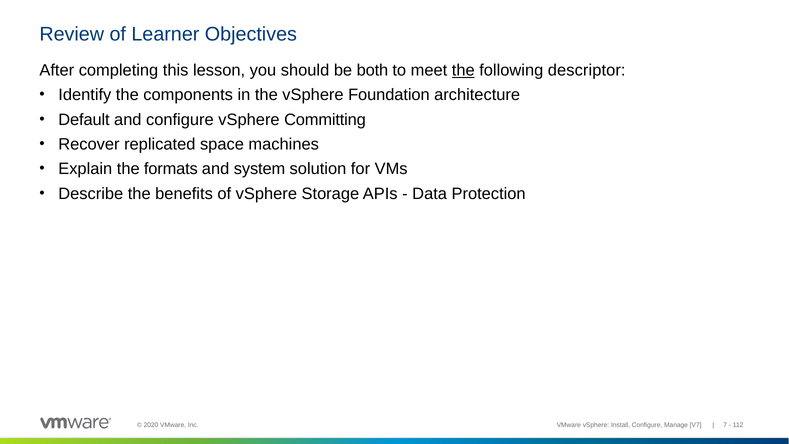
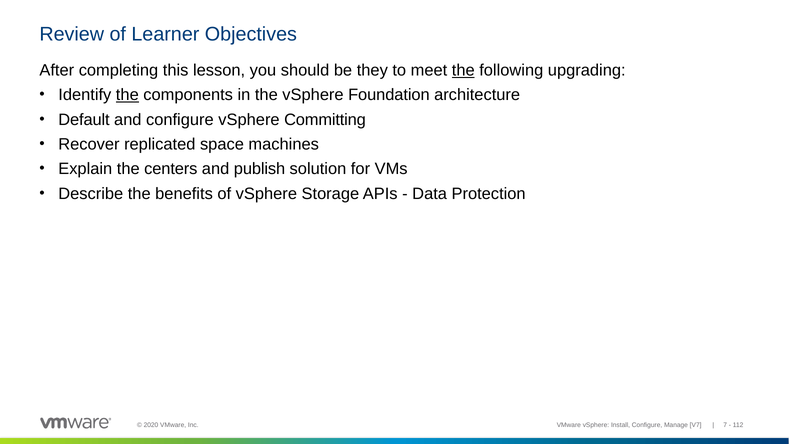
both: both -> they
descriptor: descriptor -> upgrading
the at (127, 95) underline: none -> present
formats: formats -> centers
system: system -> publish
